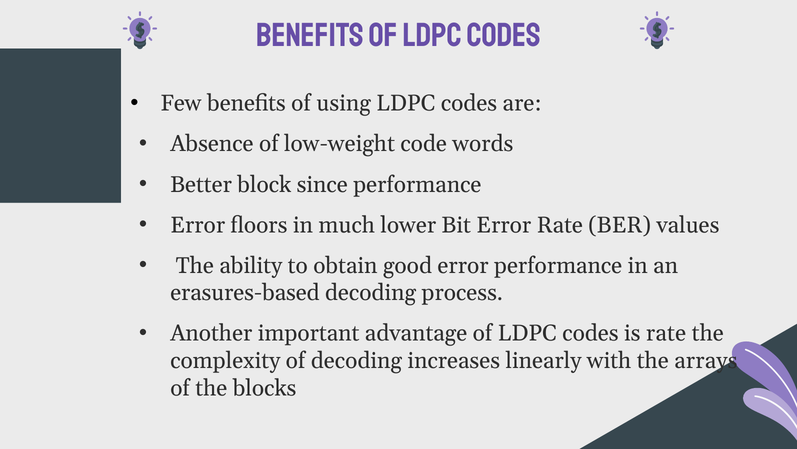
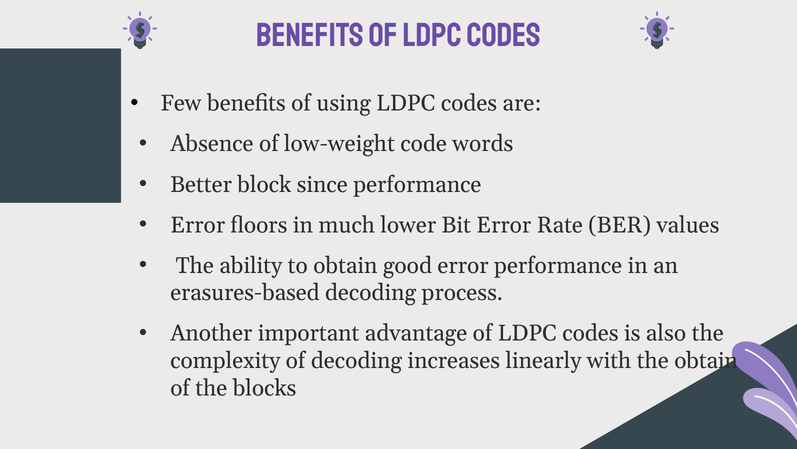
is rate: rate -> also
the arrays: arrays -> obtain
